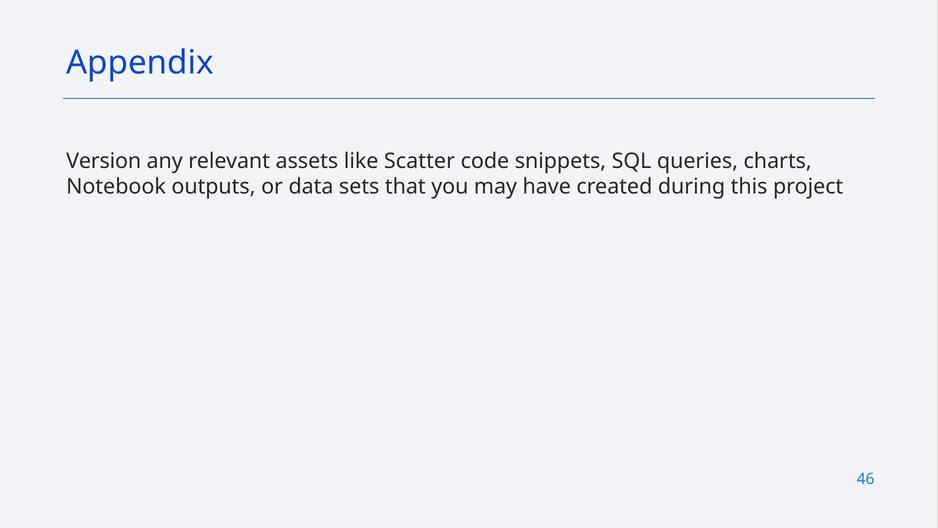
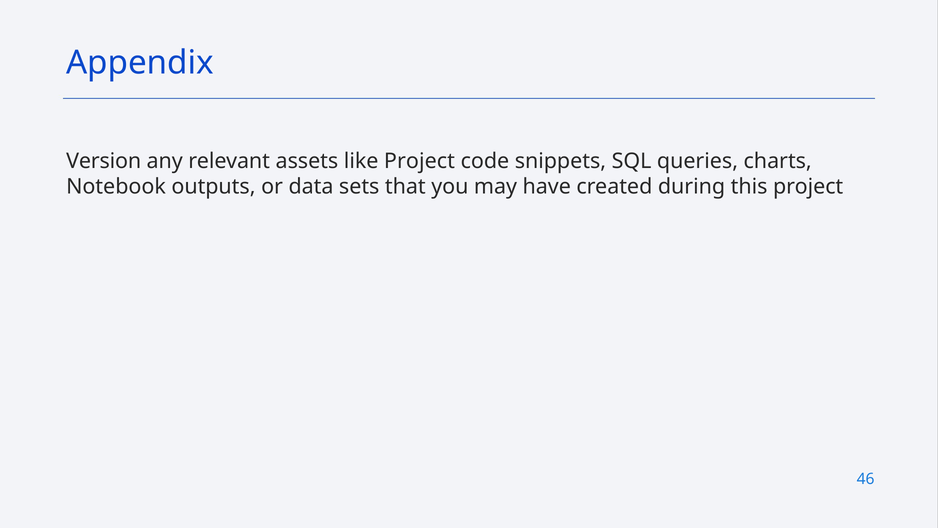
like Scatter: Scatter -> Project
